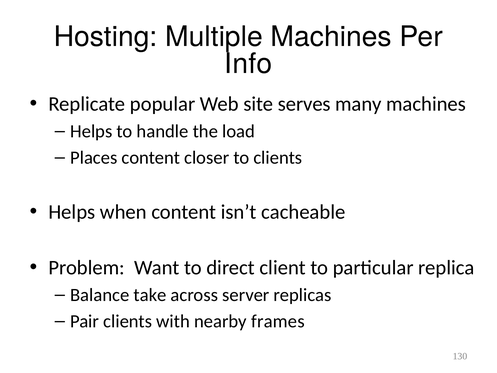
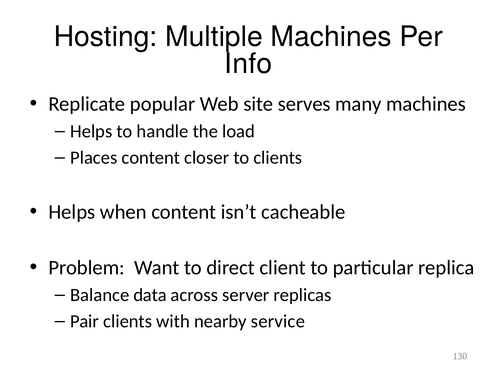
take: take -> data
frames: frames -> service
